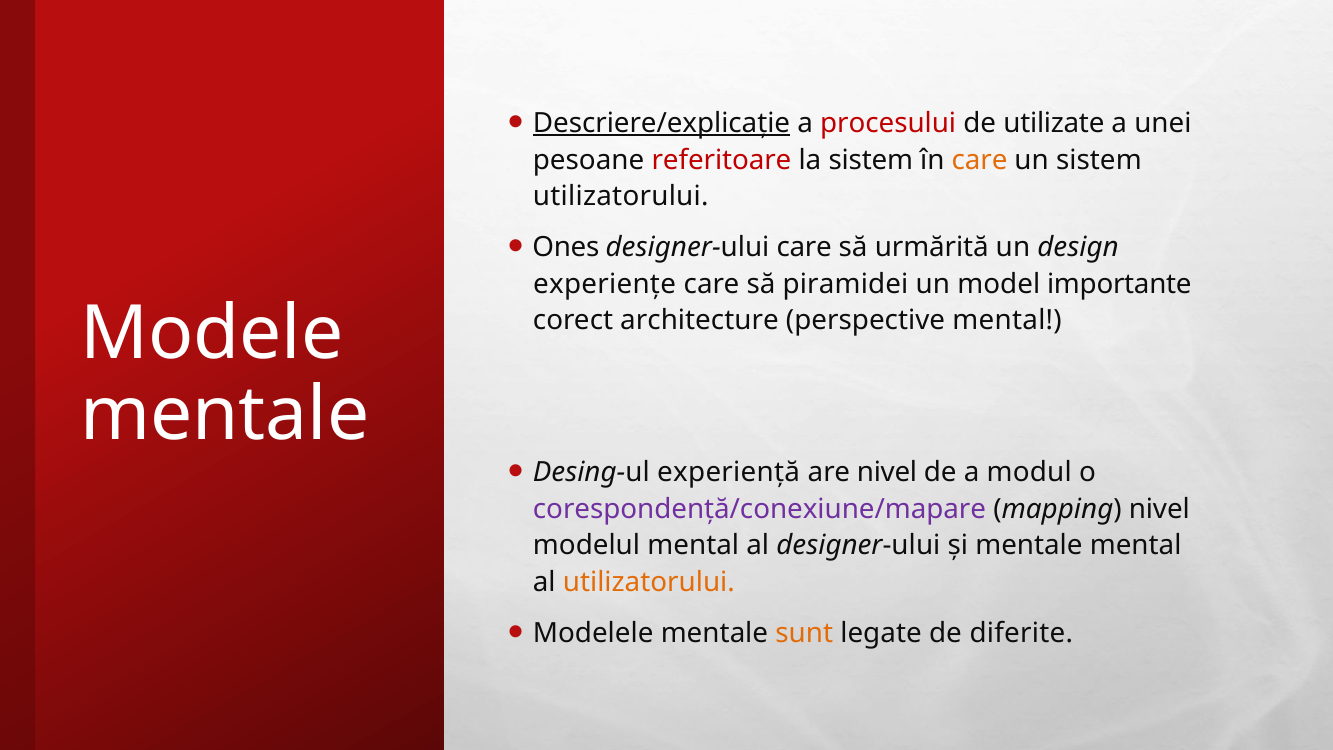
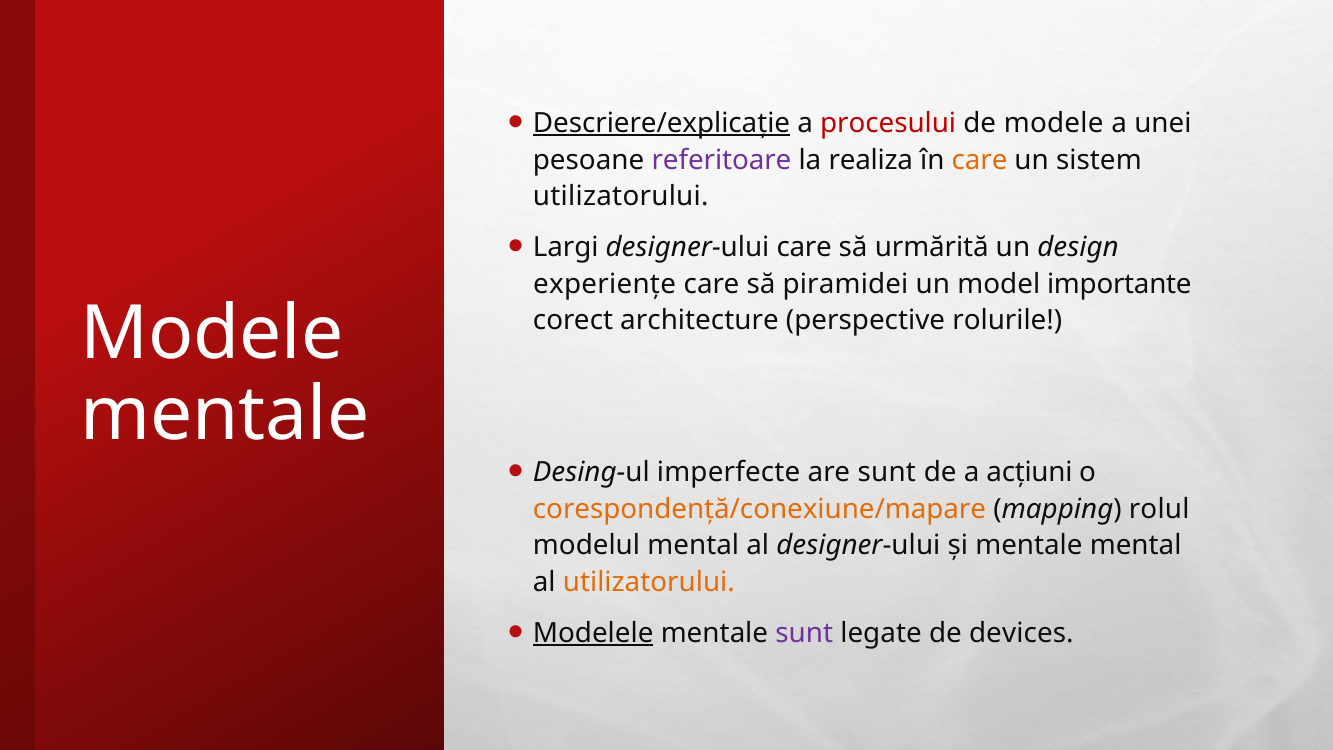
de utilizate: utilizate -> modele
referitoare colour: red -> purple
la sistem: sistem -> realiza
Ones: Ones -> Largi
perspective mental: mental -> rolurile
experiență: experiență -> imperfecte
are nivel: nivel -> sunt
modul: modul -> acțiuni
corespondență/conexiune/mapare colour: purple -> orange
mapping nivel: nivel -> rolul
Modelele underline: none -> present
sunt at (804, 633) colour: orange -> purple
diferite: diferite -> devices
